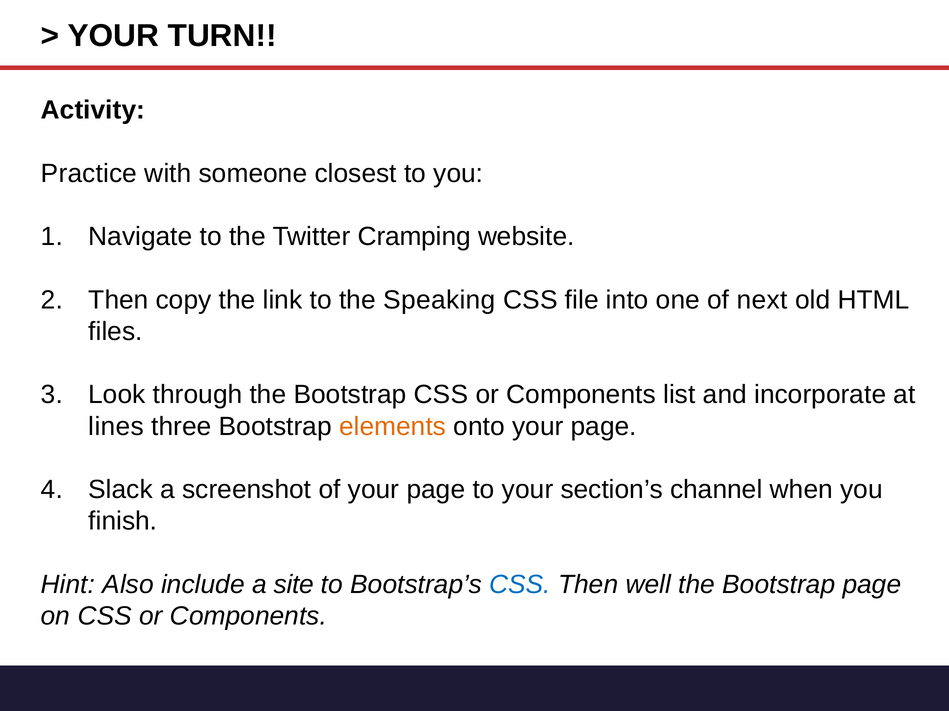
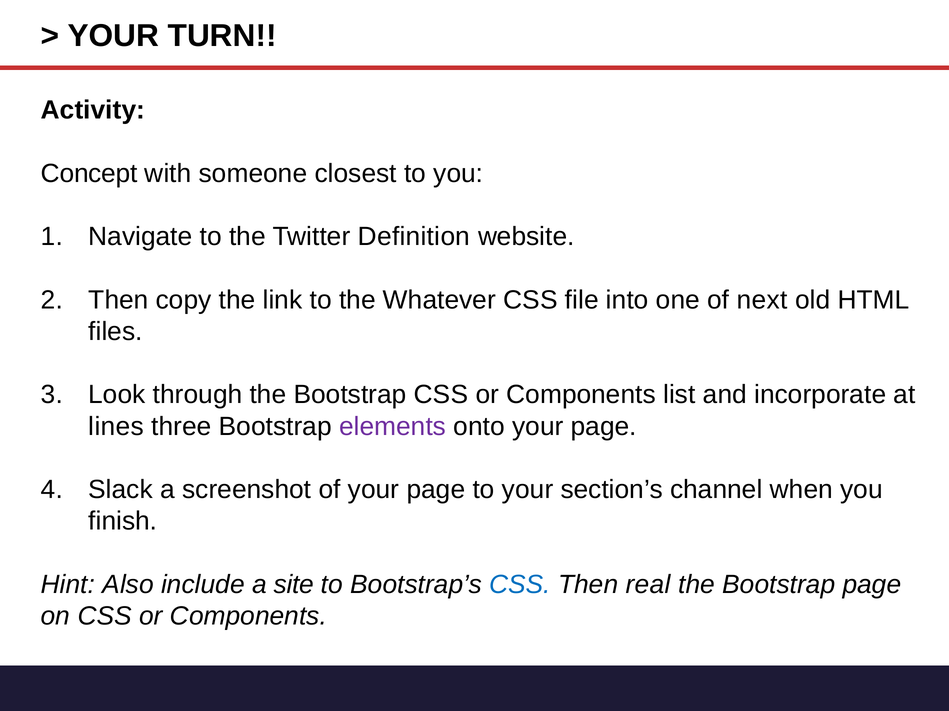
Practice: Practice -> Concept
Cramping: Cramping -> Definition
Speaking: Speaking -> Whatever
elements colour: orange -> purple
well: well -> real
